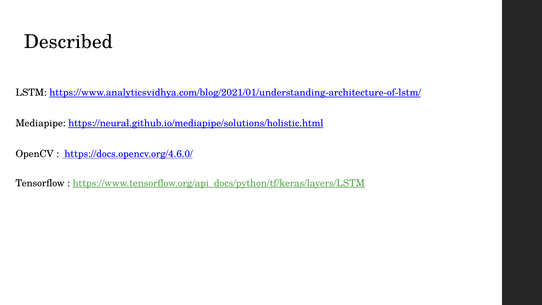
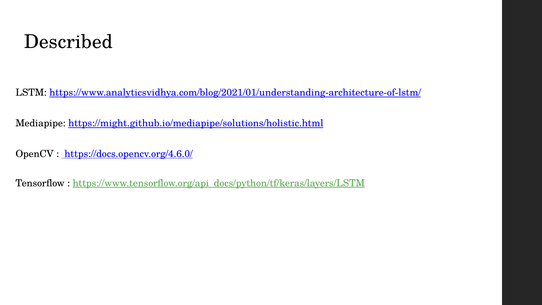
https://neural.github.io/mediapipe/solutions/holistic.html: https://neural.github.io/mediapipe/solutions/holistic.html -> https://might.github.io/mediapipe/solutions/holistic.html
